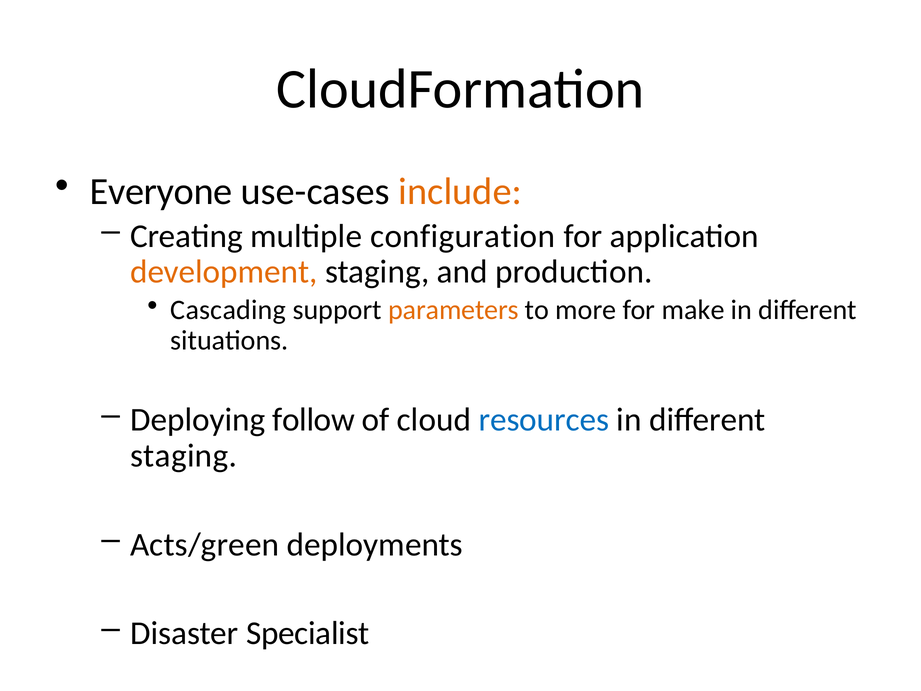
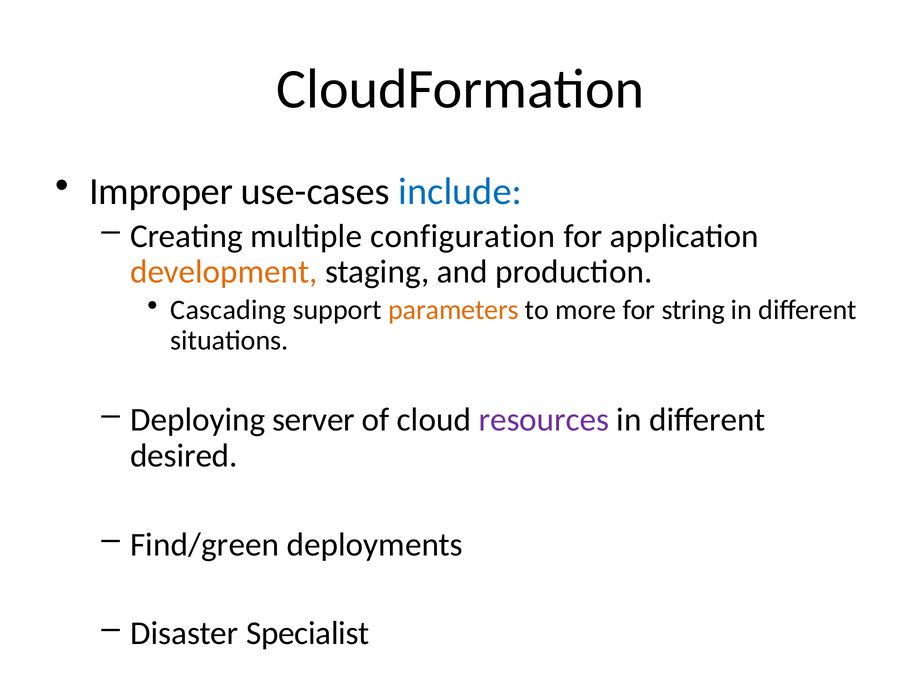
Everyone: Everyone -> Improper
include colour: orange -> blue
make: make -> string
follow: follow -> server
resources colour: blue -> purple
staging at (184, 456): staging -> desired
Acts/green: Acts/green -> Find/green
